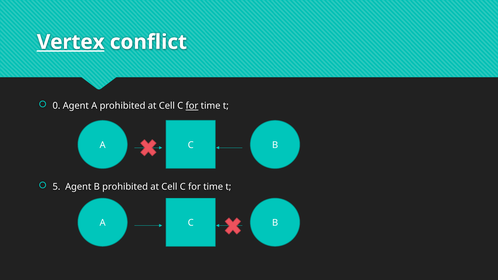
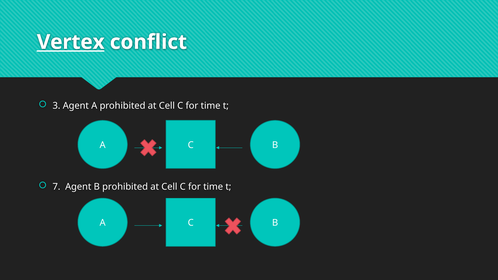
0: 0 -> 3
for at (192, 106) underline: present -> none
5: 5 -> 7
